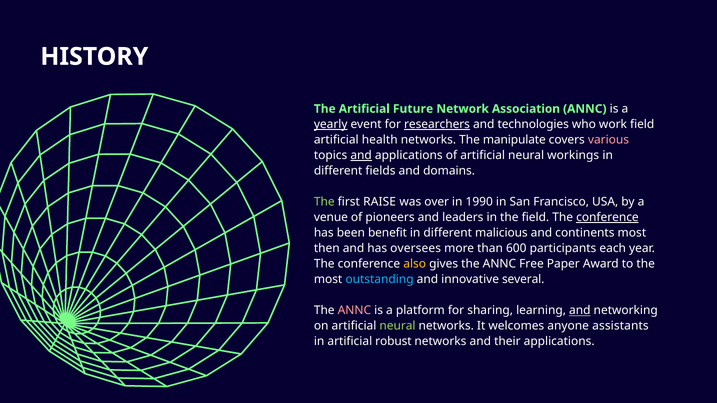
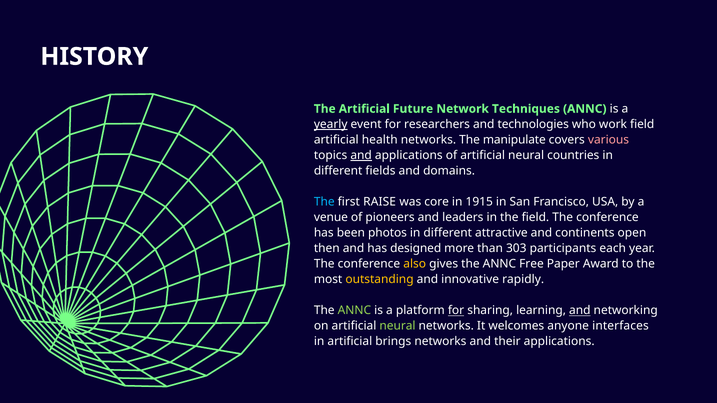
Association: Association -> Techniques
researchers underline: present -> none
workings: workings -> countries
The at (324, 202) colour: light green -> light blue
over: over -> core
1990: 1990 -> 1915
conference at (607, 218) underline: present -> none
benefit: benefit -> photos
malicious: malicious -> attractive
continents most: most -> open
oversees: oversees -> designed
600: 600 -> 303
outstanding colour: light blue -> yellow
several: several -> rapidly
ANNC at (354, 311) colour: pink -> light green
for at (456, 311) underline: none -> present
assistants: assistants -> interfaces
robust: robust -> brings
